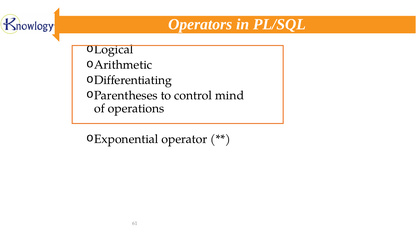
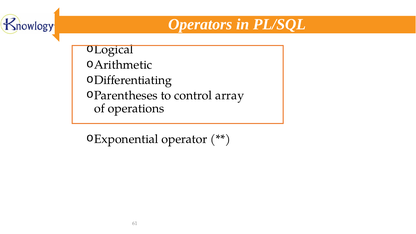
mind: mind -> array
